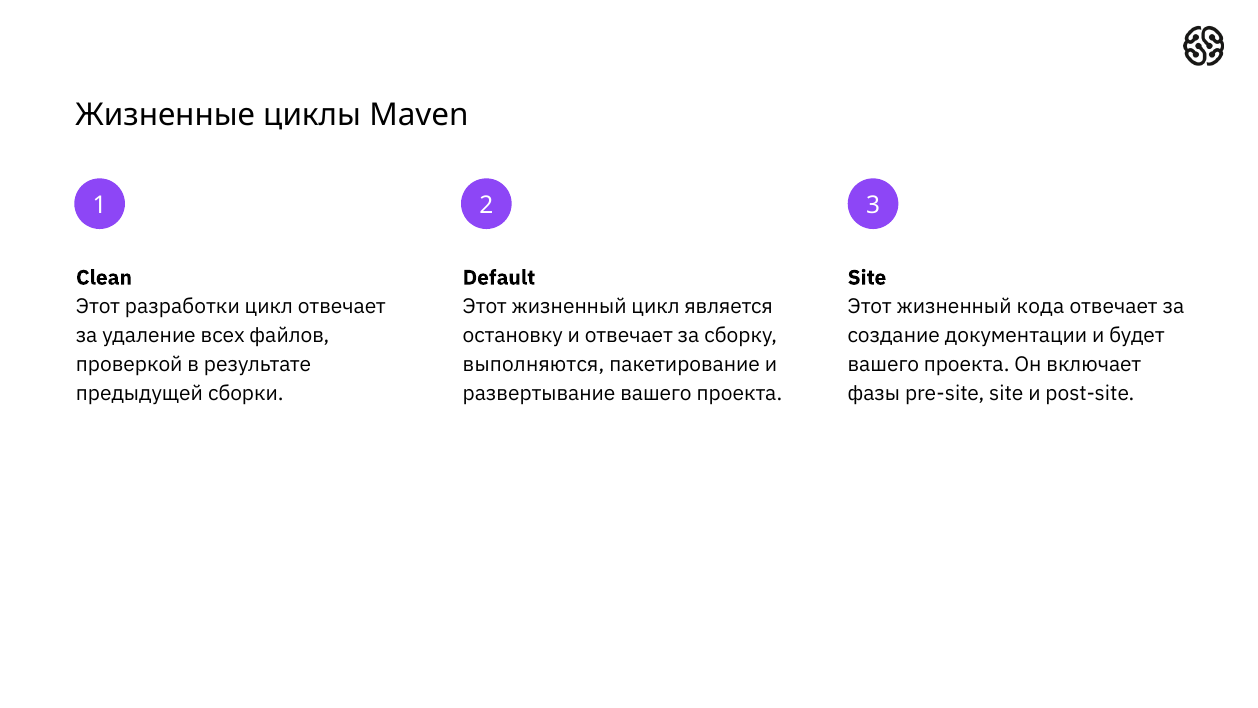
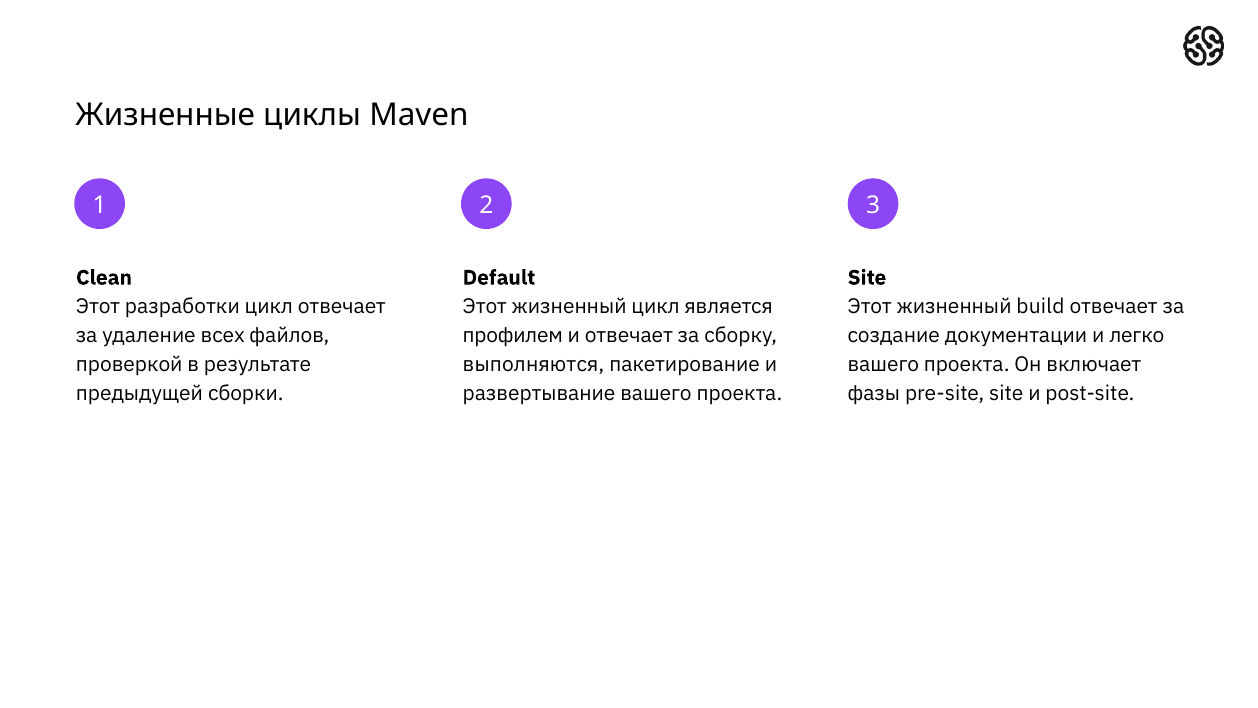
кода: кода -> build
остановку: остановку -> профилем
будет: будет -> легко
